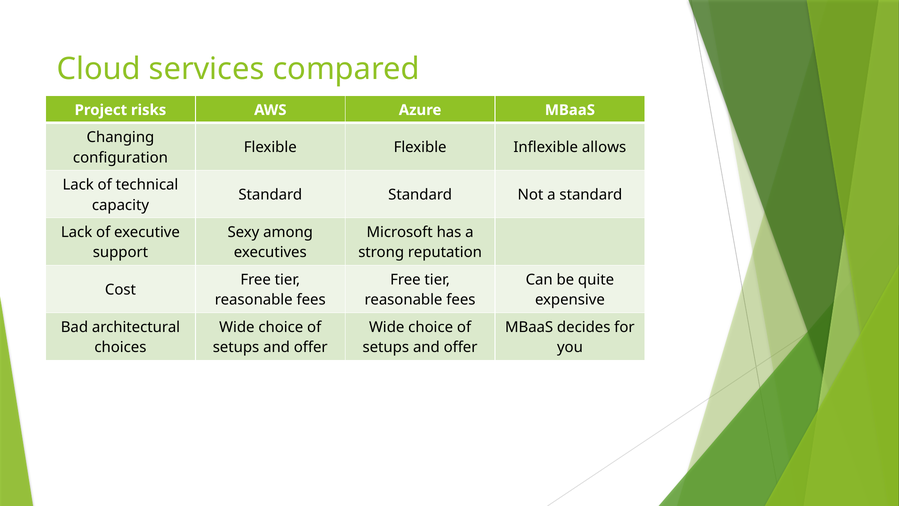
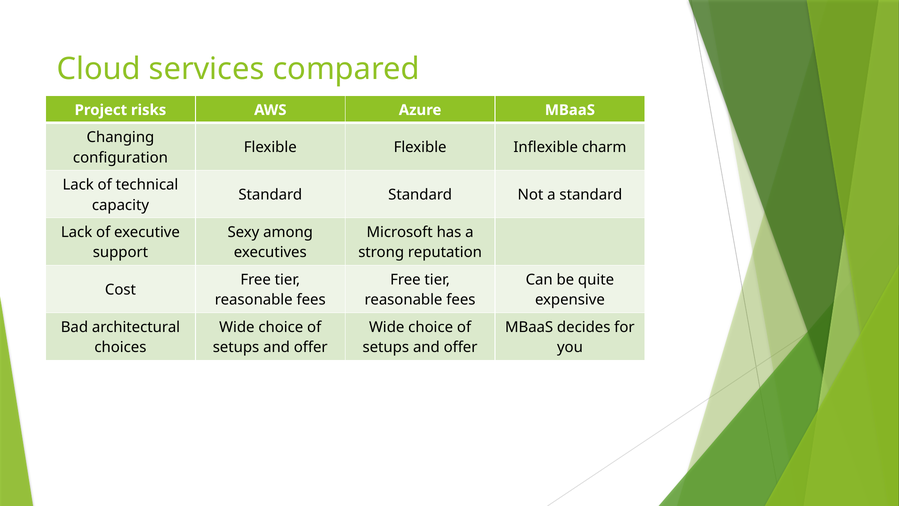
allows: allows -> charm
